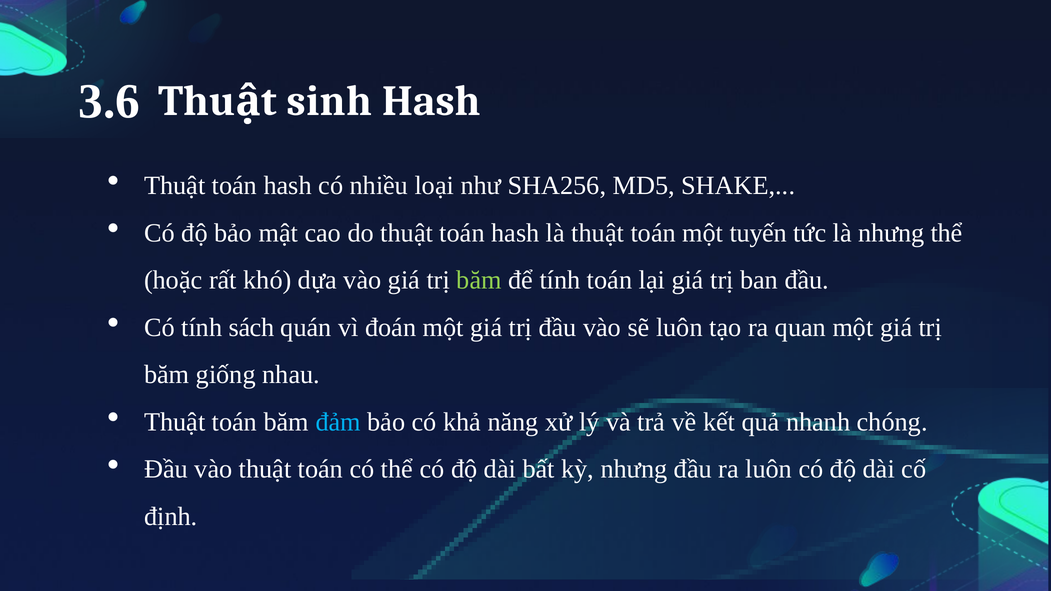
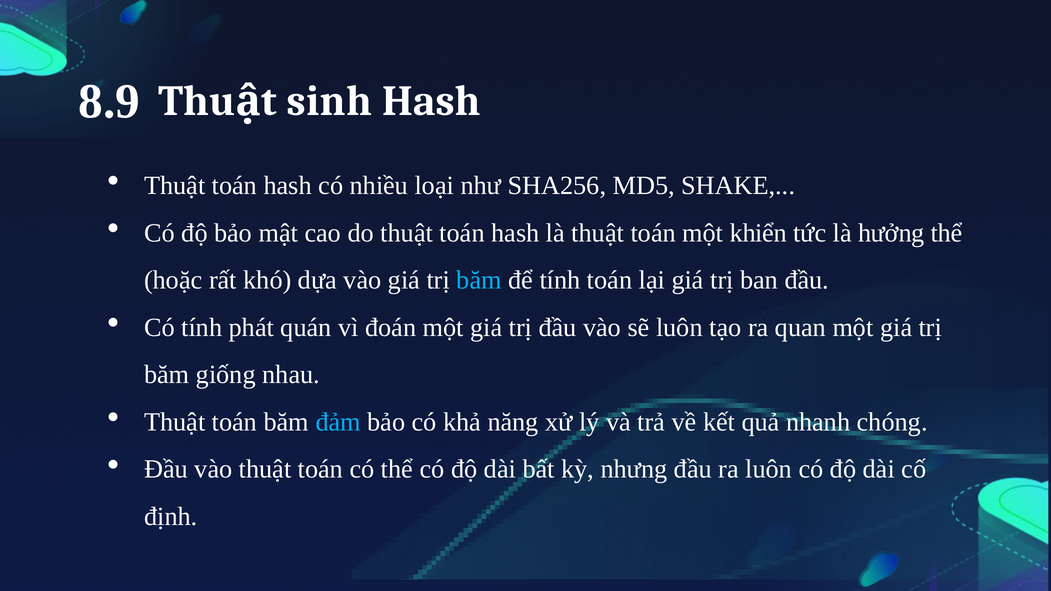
3.6: 3.6 -> 8.9
tuyến: tuyến -> khiển
là nhưng: nhưng -> hưởng
băm at (479, 280) colour: light green -> light blue
sách: sách -> phát
